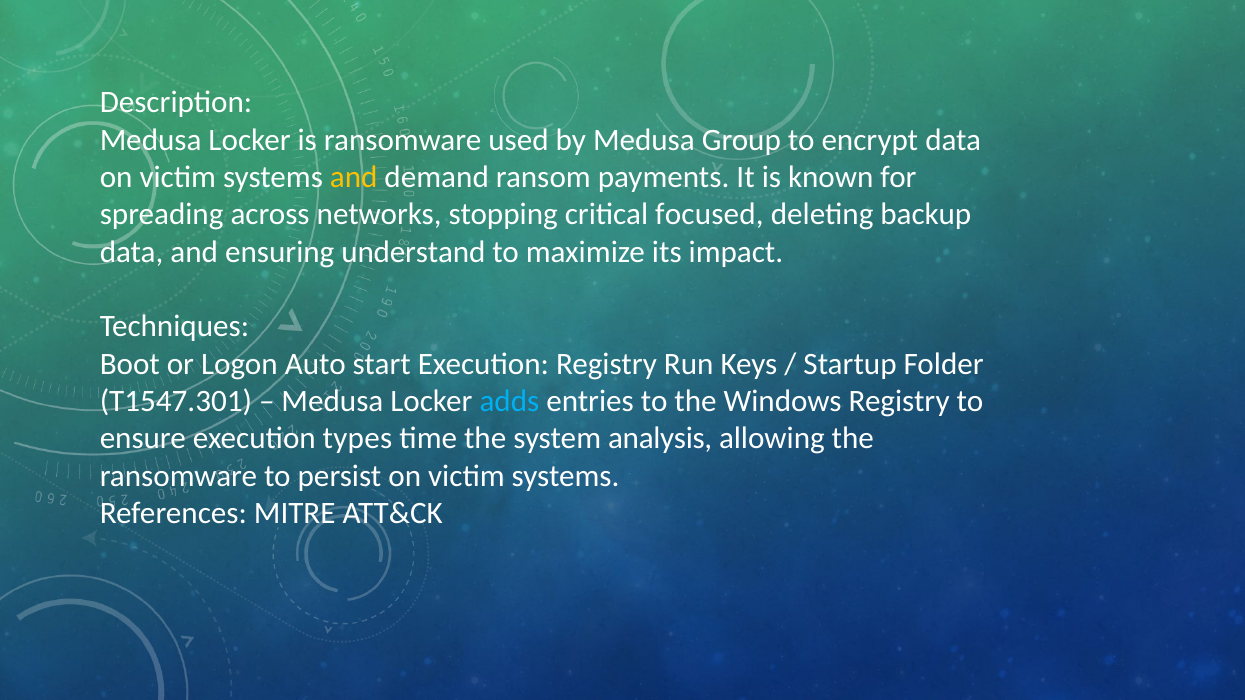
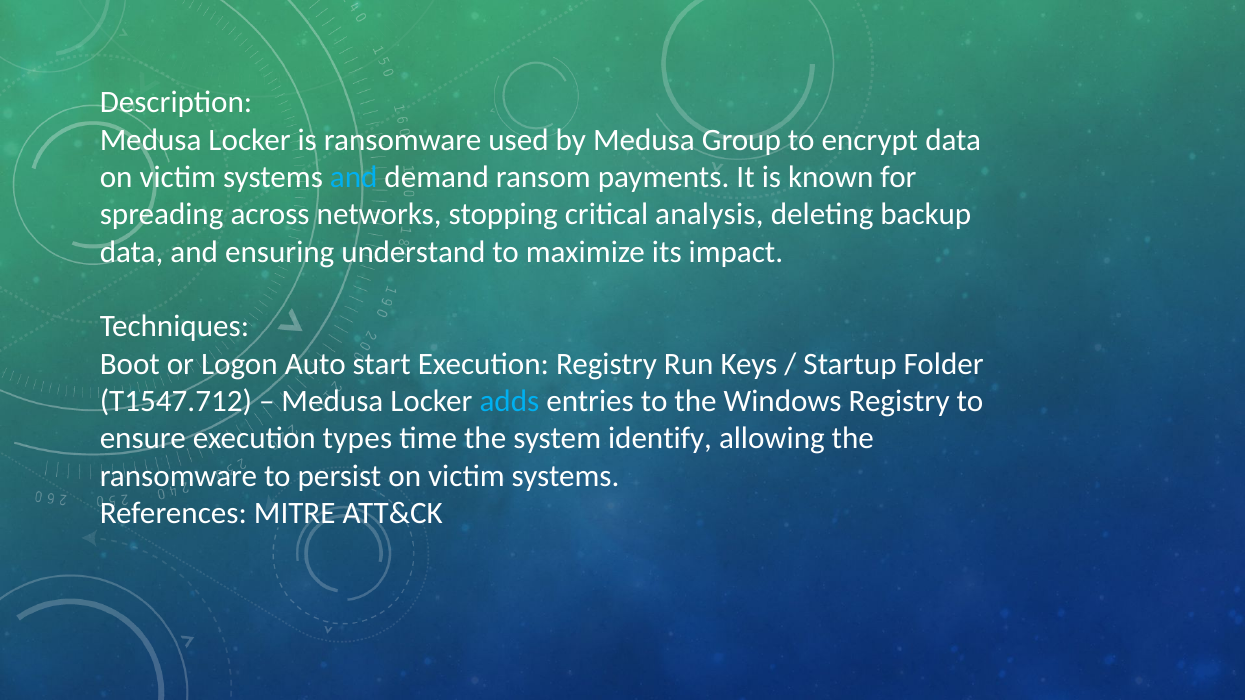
and at (354, 177) colour: yellow -> light blue
focused: focused -> analysis
T1547.301: T1547.301 -> T1547.712
analysis: analysis -> identify
